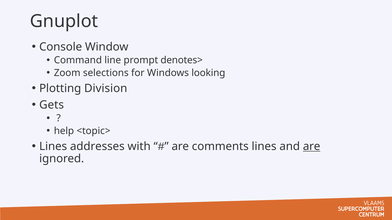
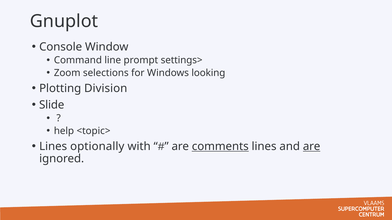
denotes>: denotes> -> settings>
Gets: Gets -> Slide
addresses: addresses -> optionally
comments underline: none -> present
